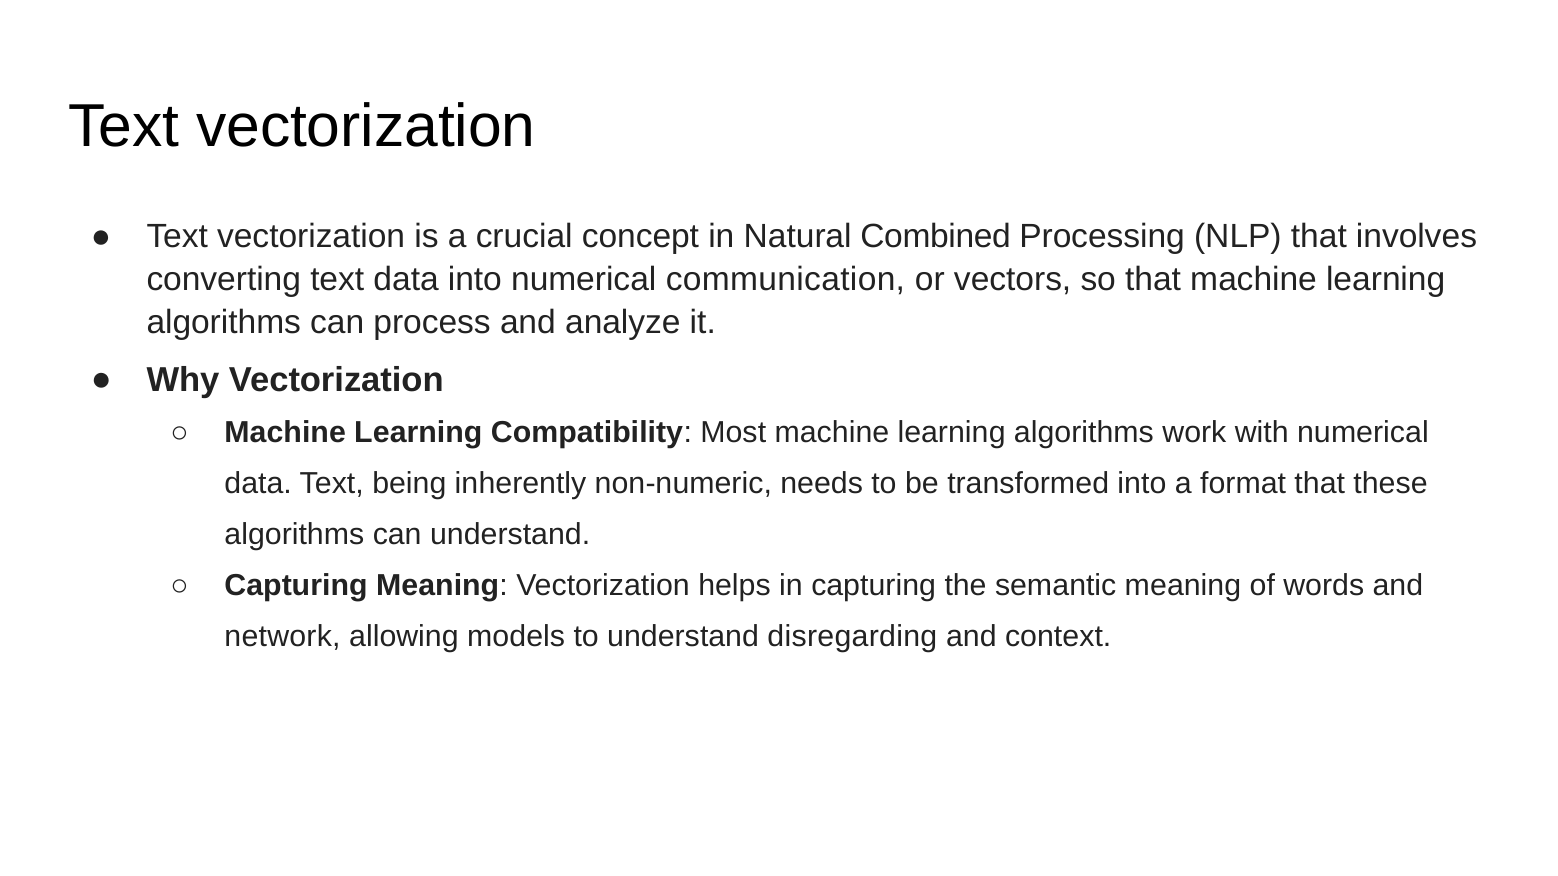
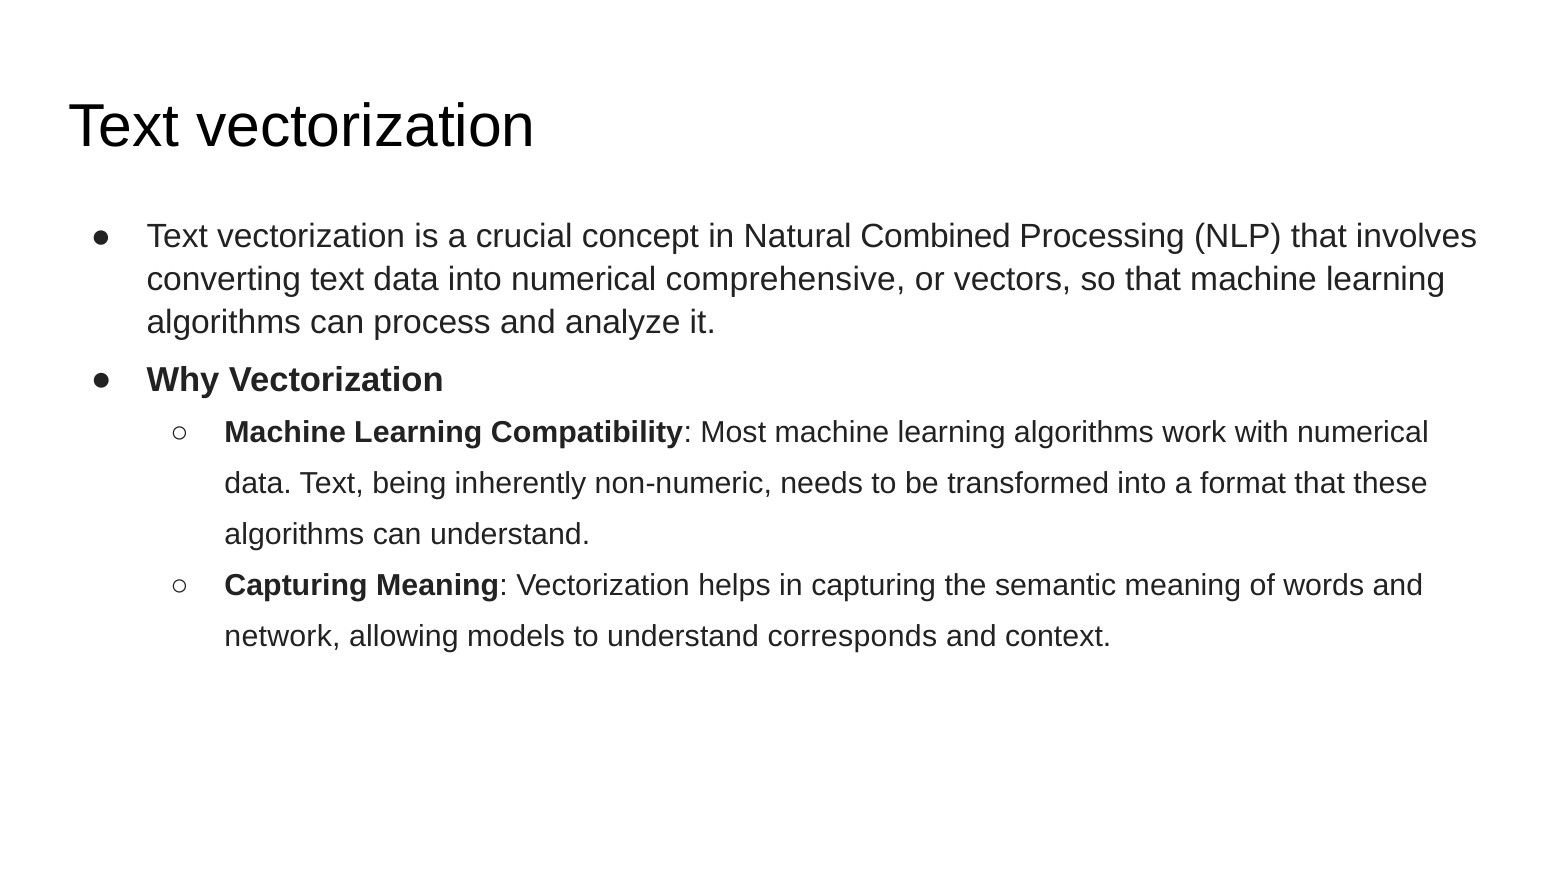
communication: communication -> comprehensive
disregarding: disregarding -> corresponds
